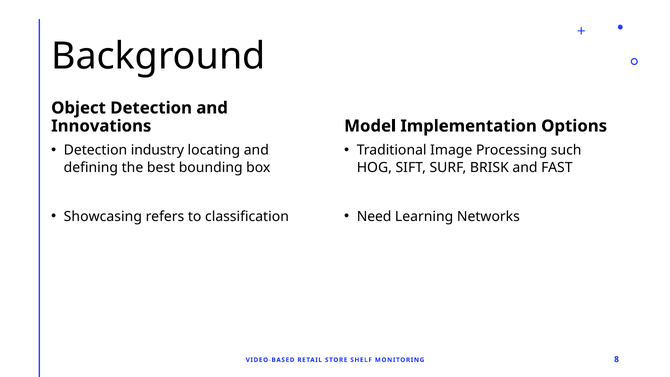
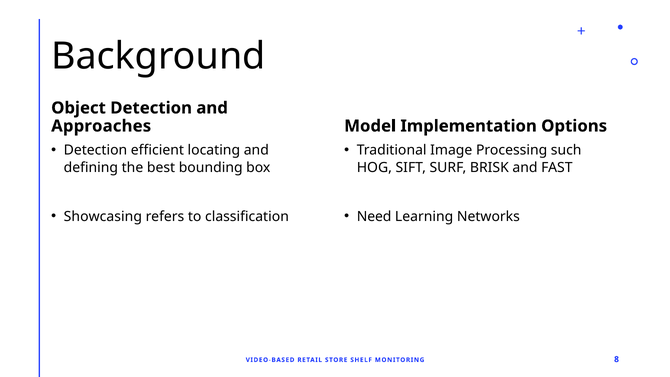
Innovations: Innovations -> Approaches
industry: industry -> efficient
